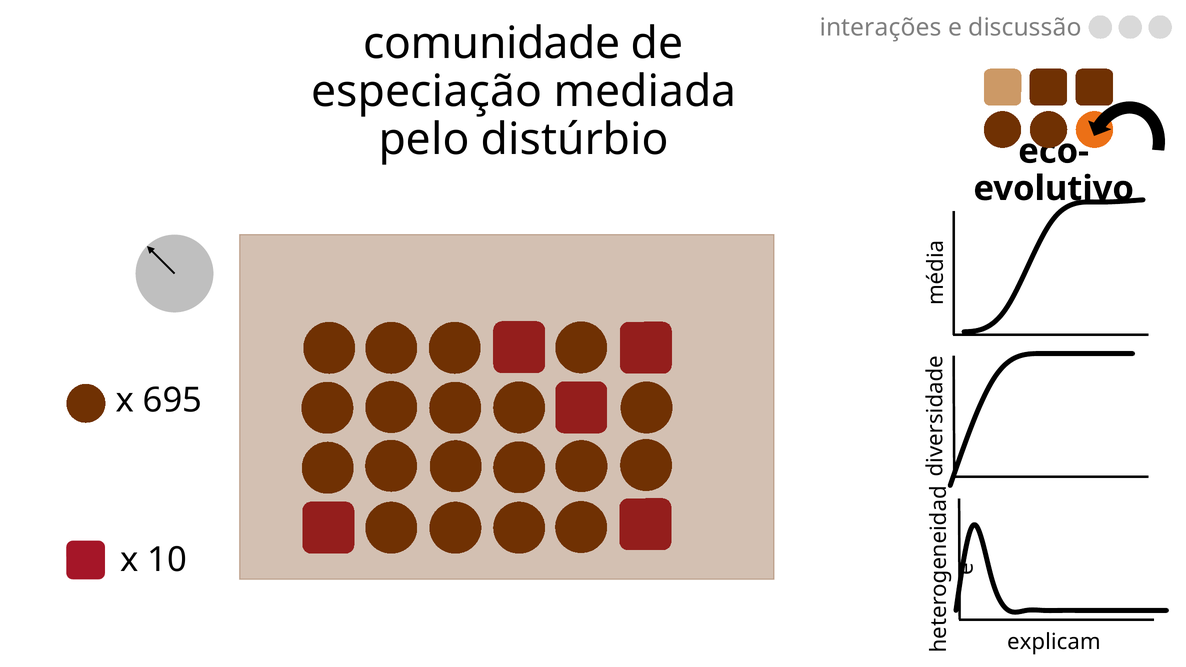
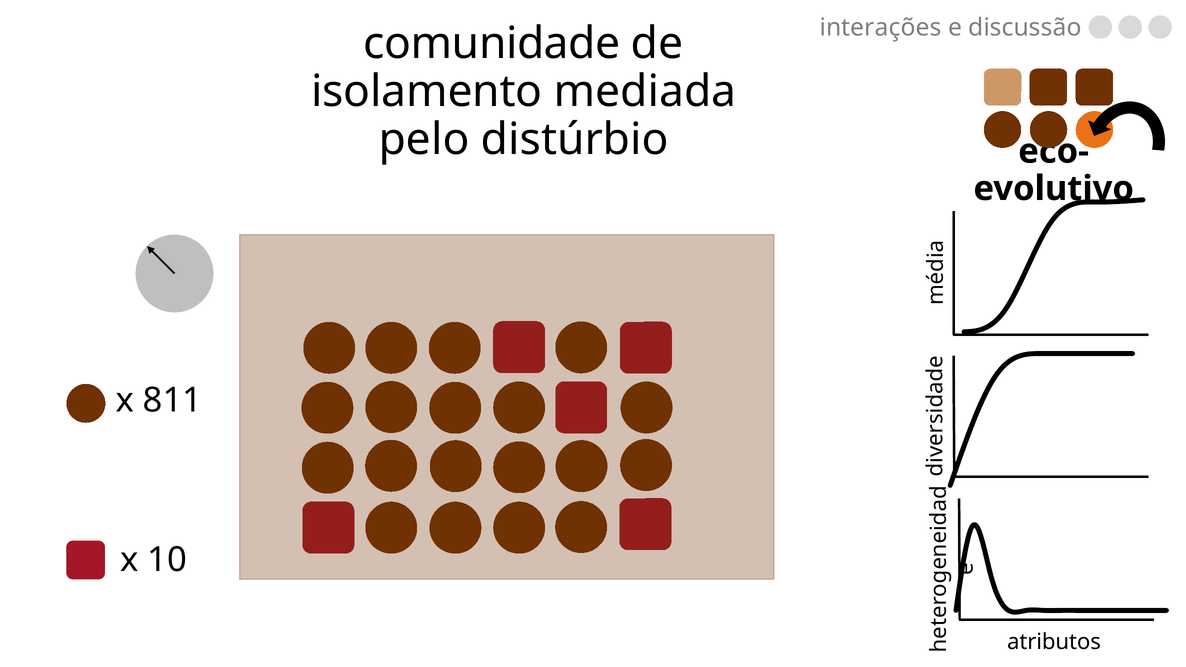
especiação: especiação -> isolamento
695: 695 -> 811
explicam: explicam -> atributos
